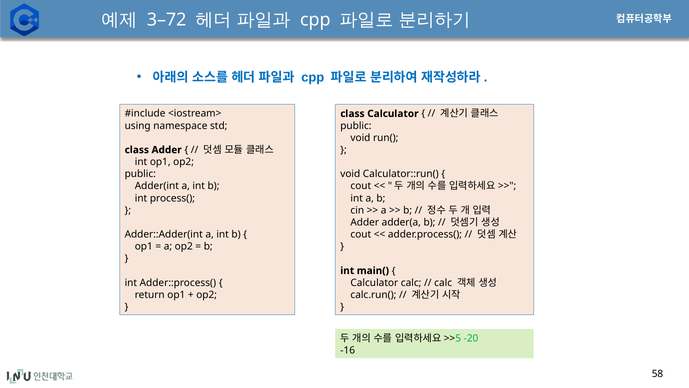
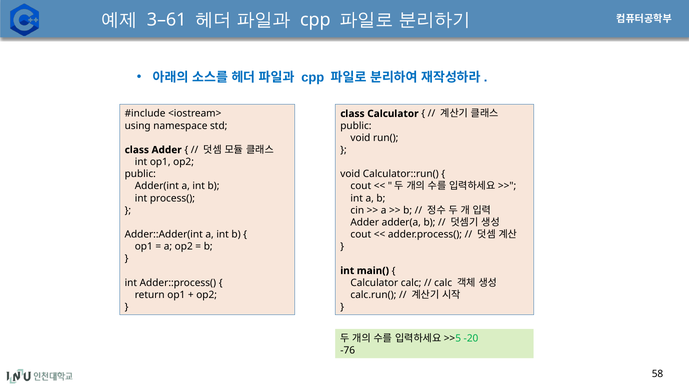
3–72: 3–72 -> 3–61
-16: -16 -> -76
